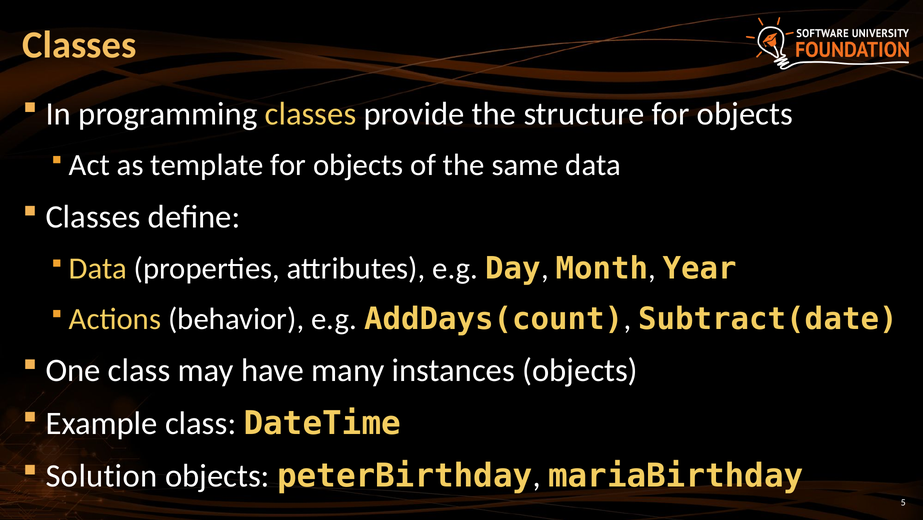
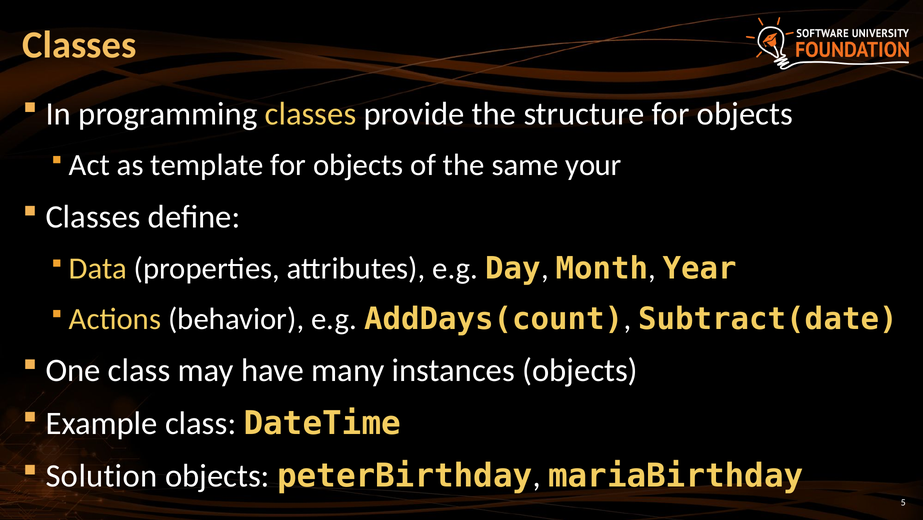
same data: data -> your
